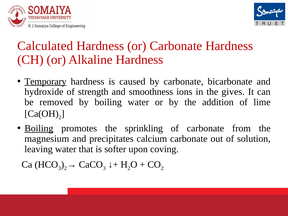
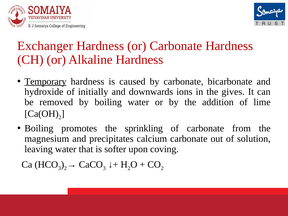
Calculated: Calculated -> Exchanger
strength: strength -> initially
smoothness: smoothness -> downwards
Boiling at (39, 128) underline: present -> none
